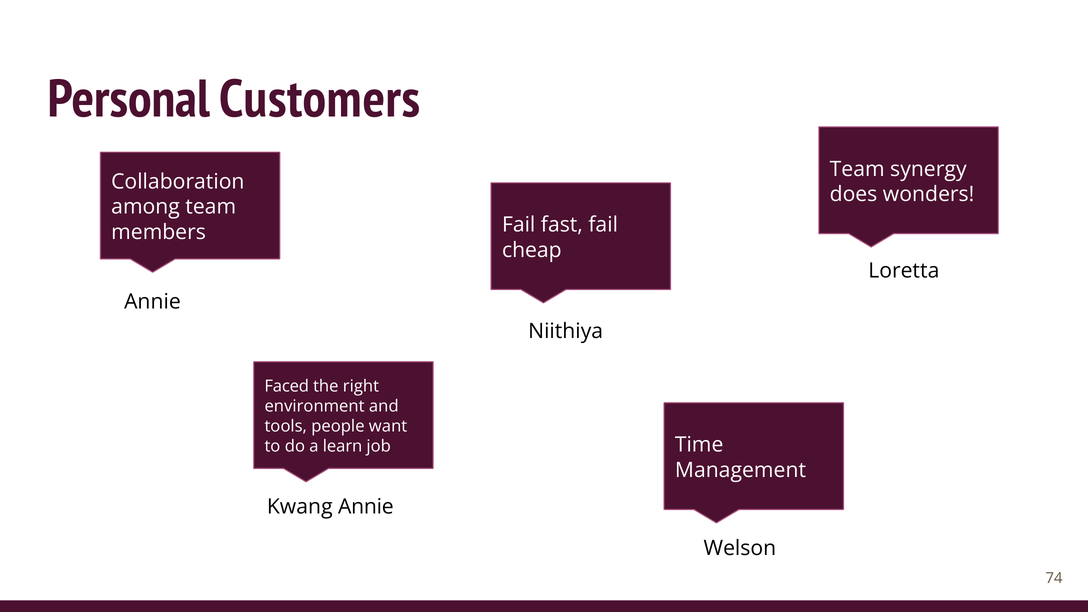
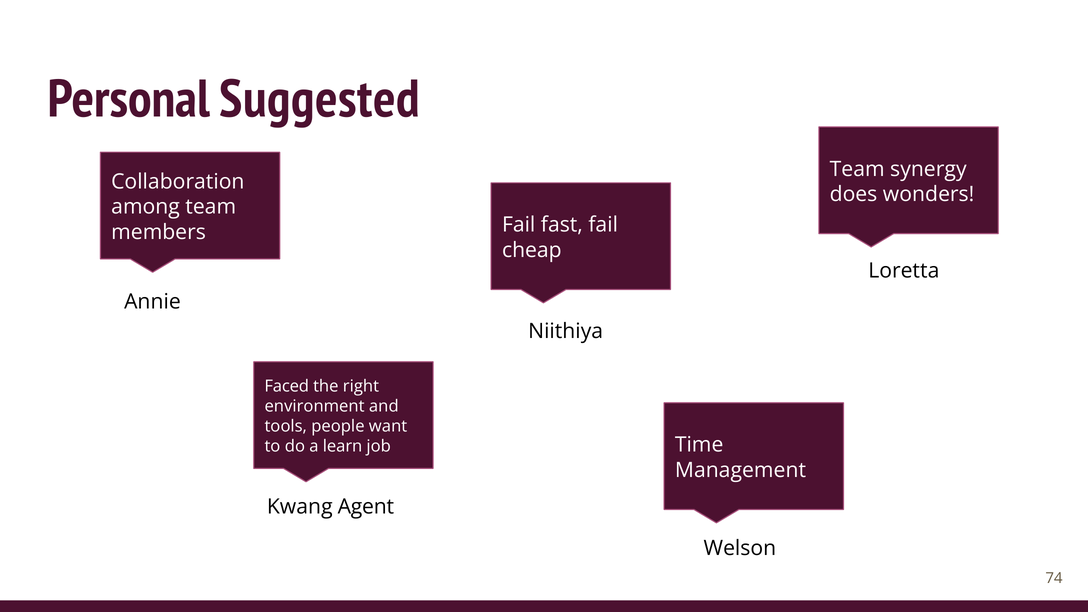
Customers: Customers -> Suggested
Kwang Annie: Annie -> Agent
